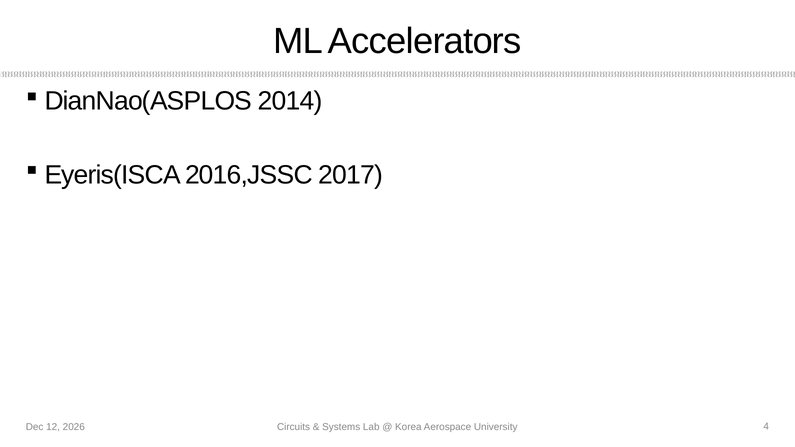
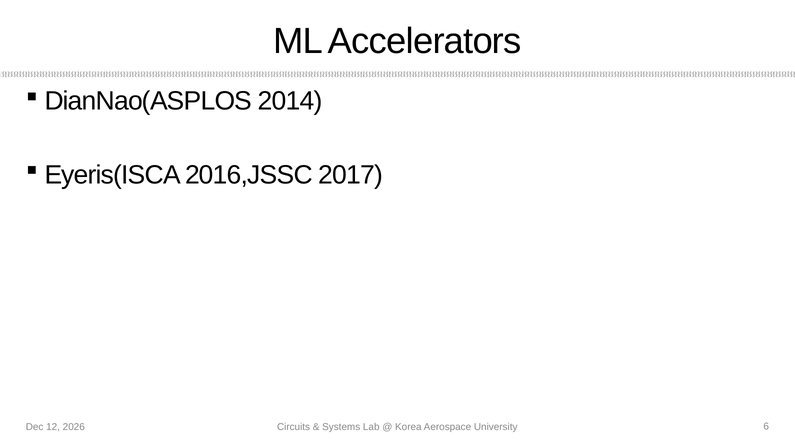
4: 4 -> 6
